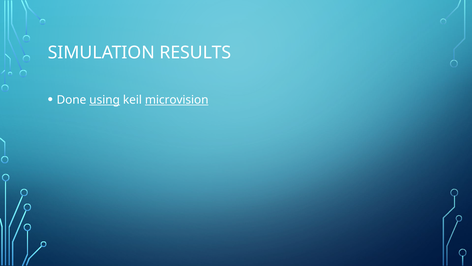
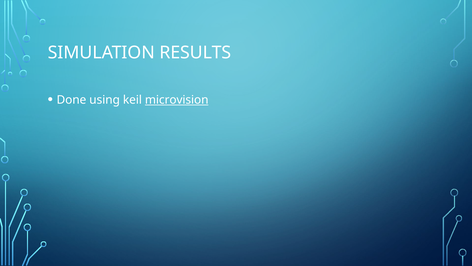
using underline: present -> none
